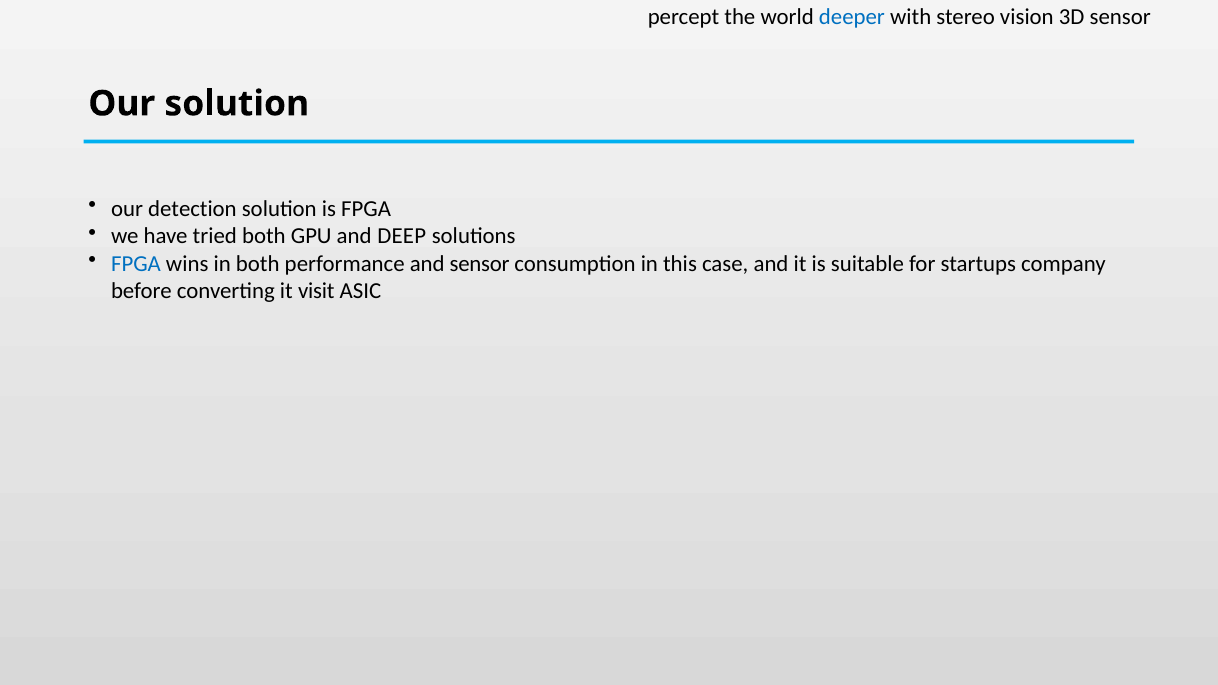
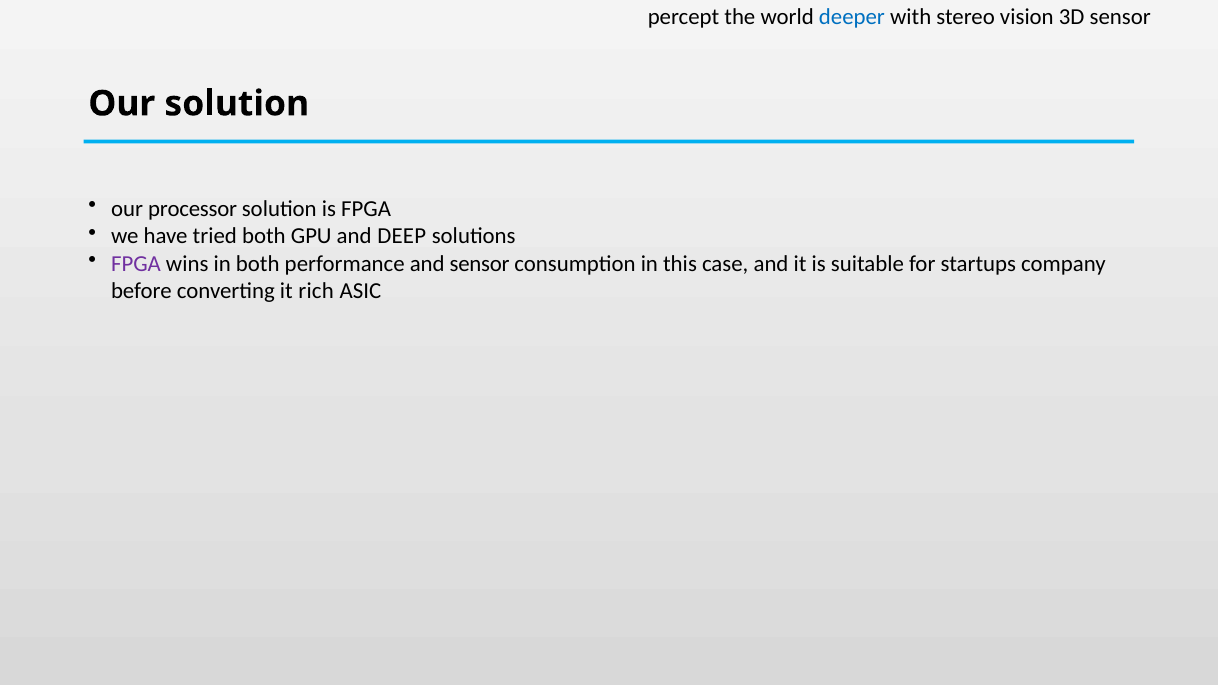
detection: detection -> processor
FPGA at (136, 264) colour: blue -> purple
visit: visit -> rich
